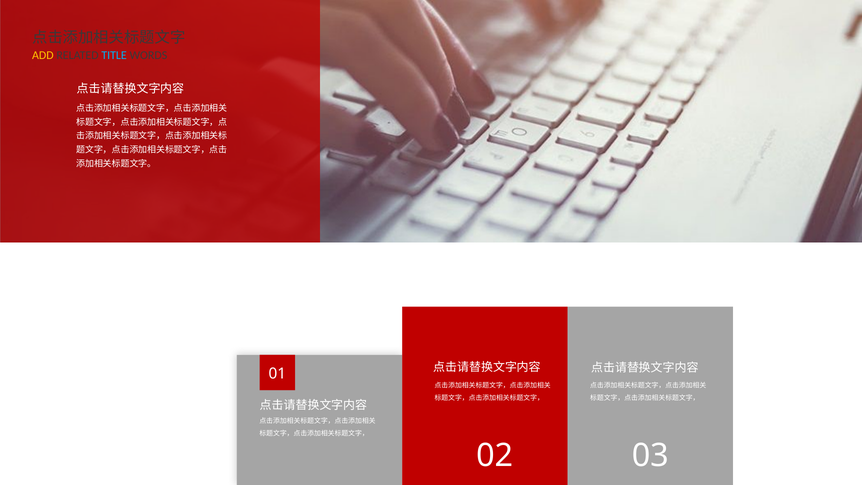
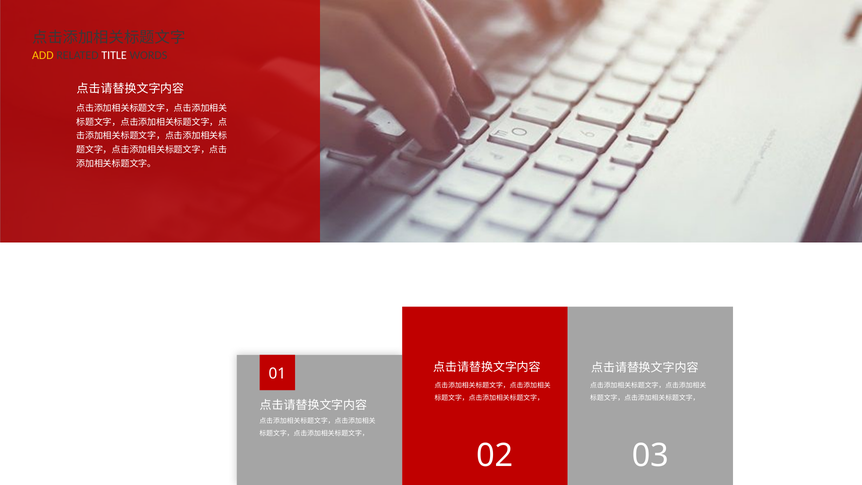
TITLE colour: light blue -> white
